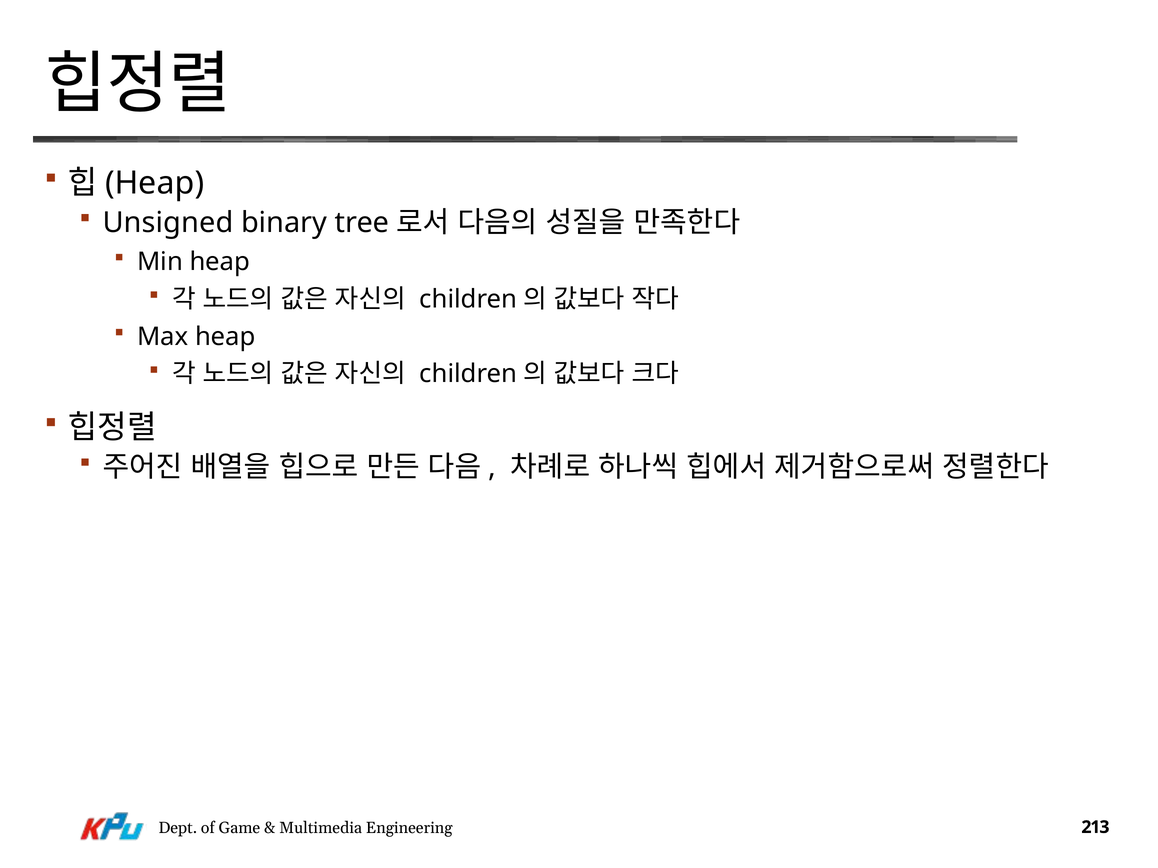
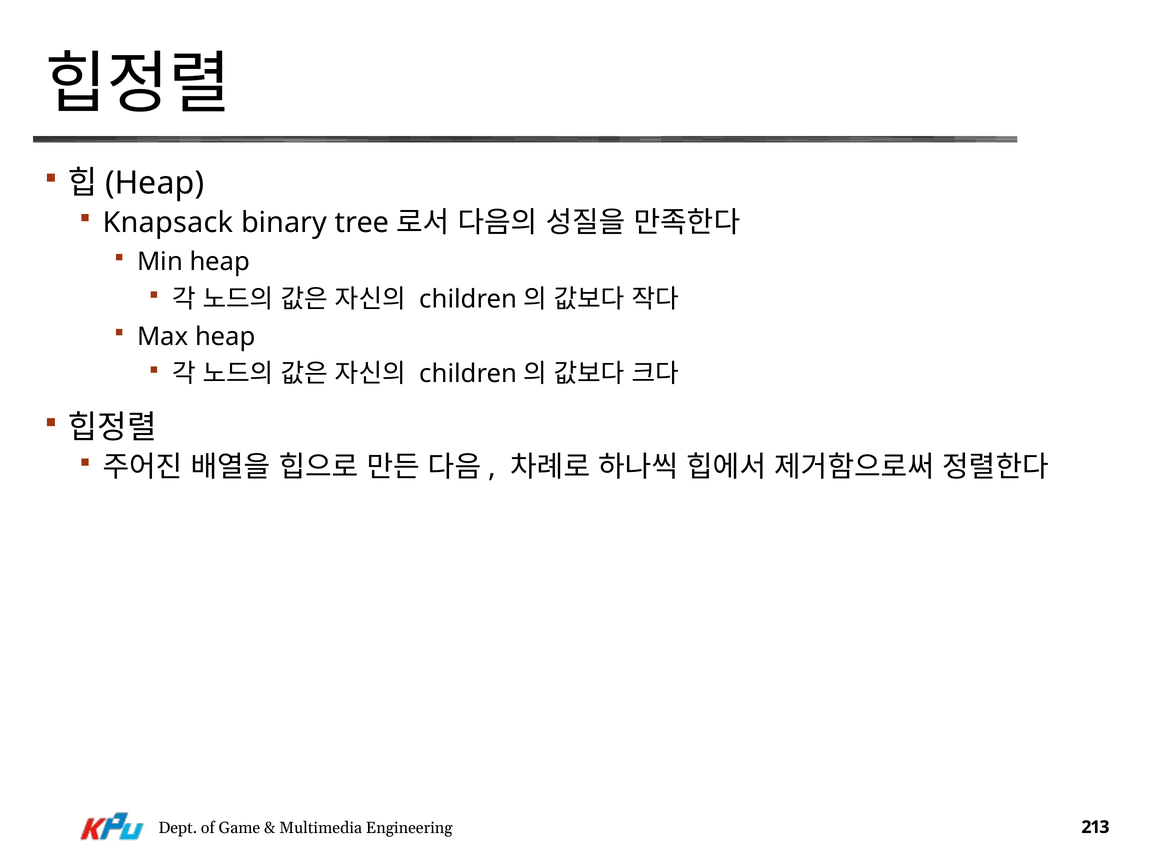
Unsigned: Unsigned -> Knapsack
